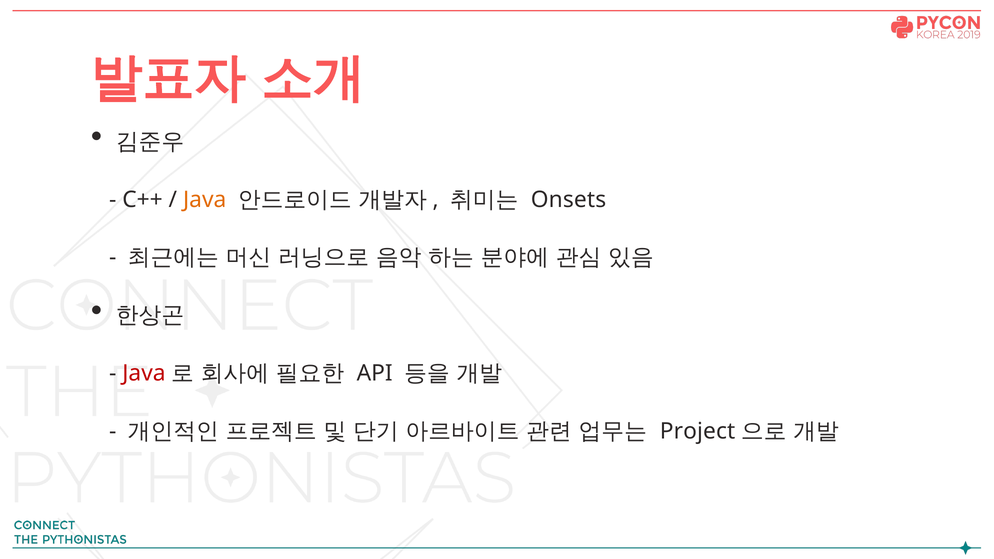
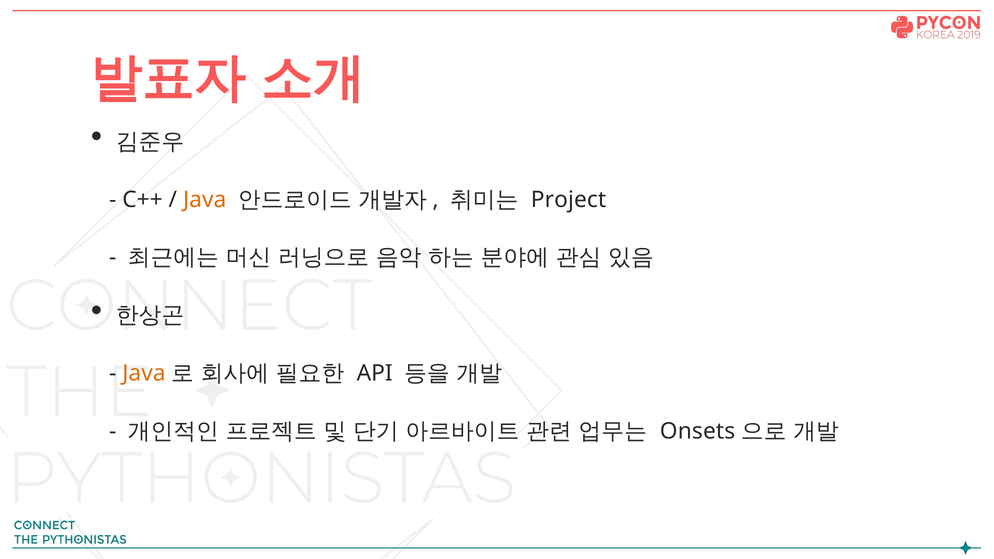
Onsets: Onsets -> Project
Java at (144, 373) colour: red -> orange
Project: Project -> Onsets
